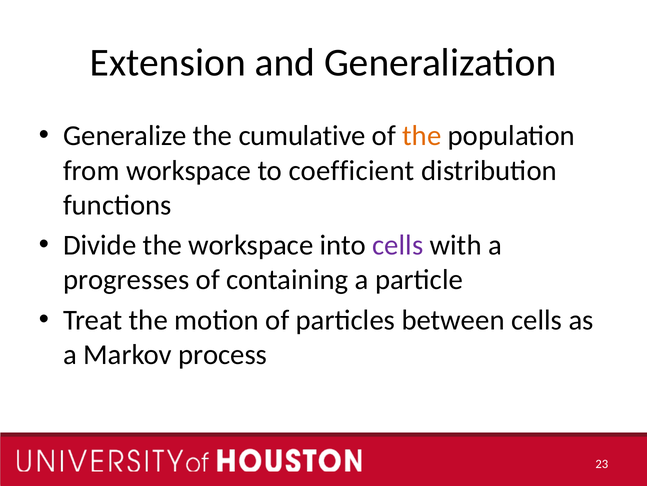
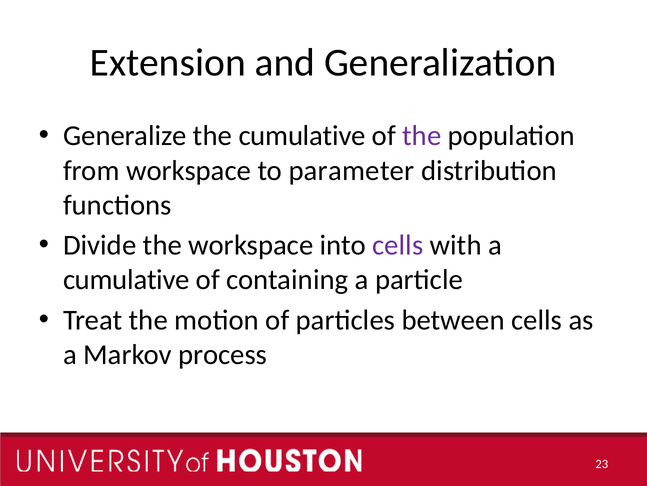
the at (422, 136) colour: orange -> purple
coefficient: coefficient -> parameter
progresses at (126, 280): progresses -> cumulative
